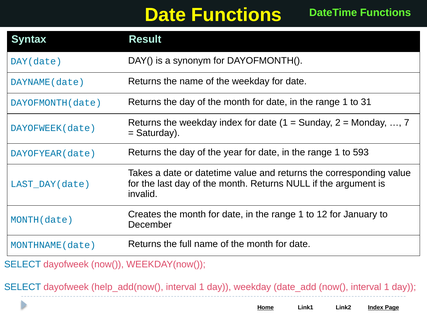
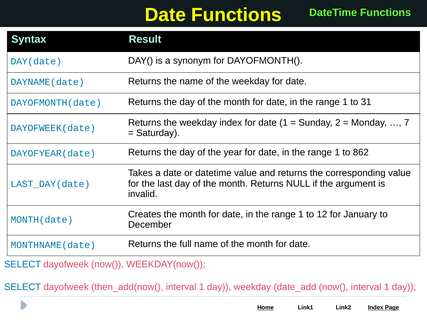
593: 593 -> 862
help_add(now(: help_add(now( -> then_add(now(
